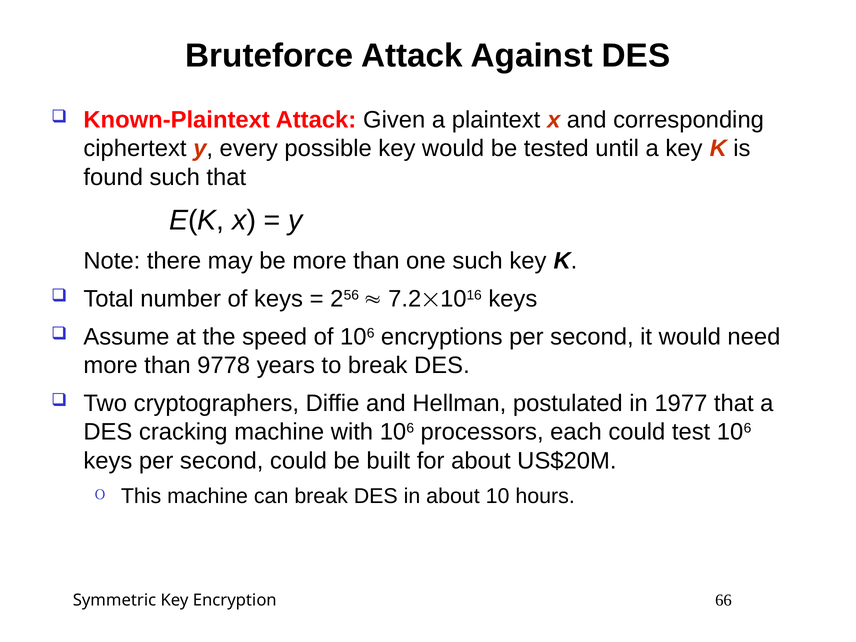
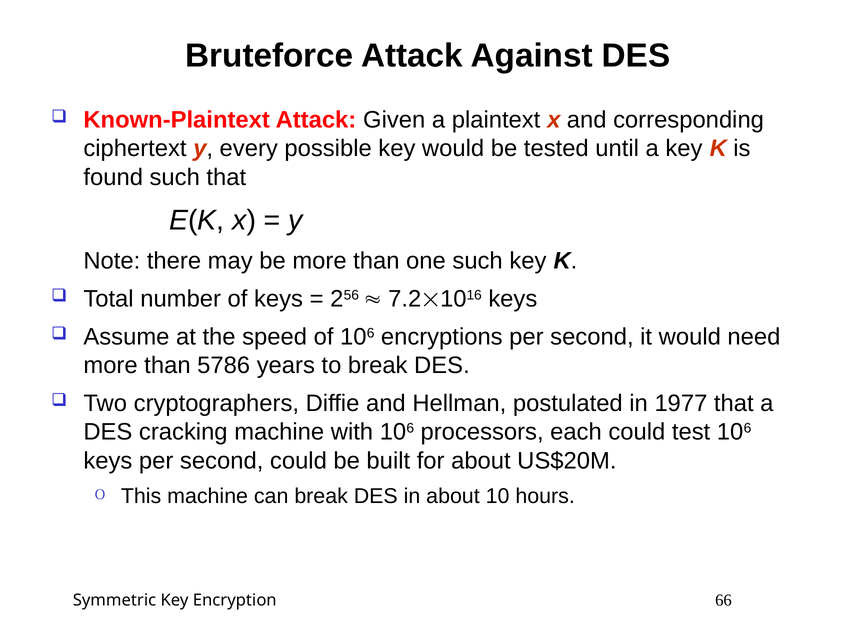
9778: 9778 -> 5786
